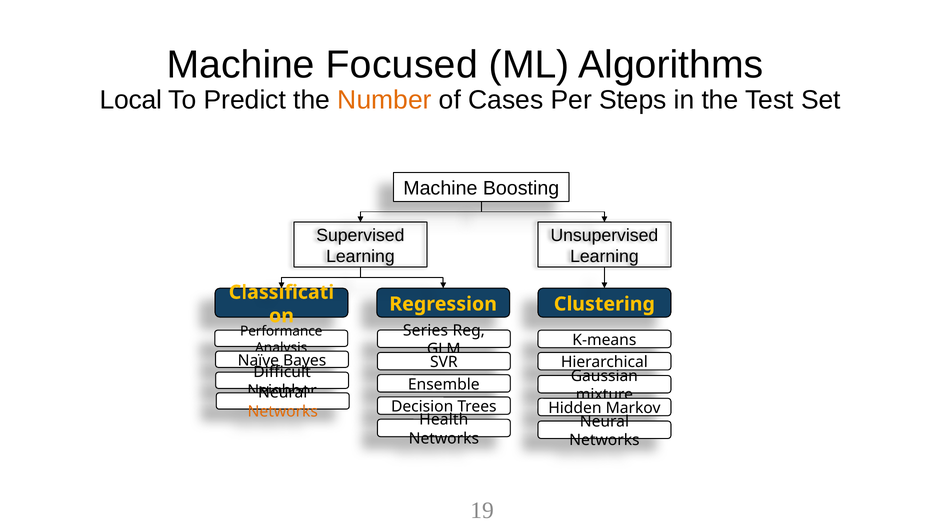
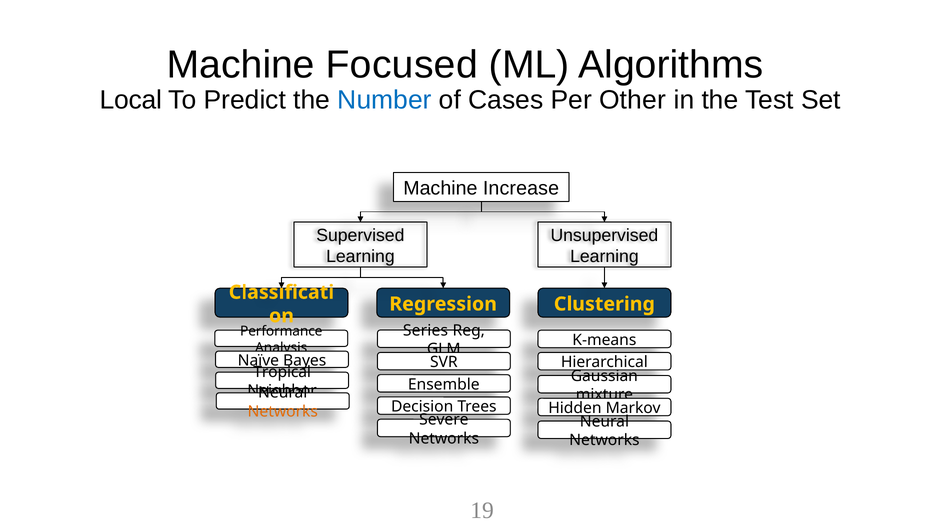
Number colour: orange -> blue
Steps: Steps -> Other
Boosting: Boosting -> Increase
Difficult: Difficult -> Tropical
Health: Health -> Severe
